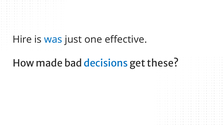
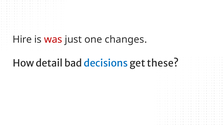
was colour: blue -> red
effective: effective -> changes
made: made -> detail
